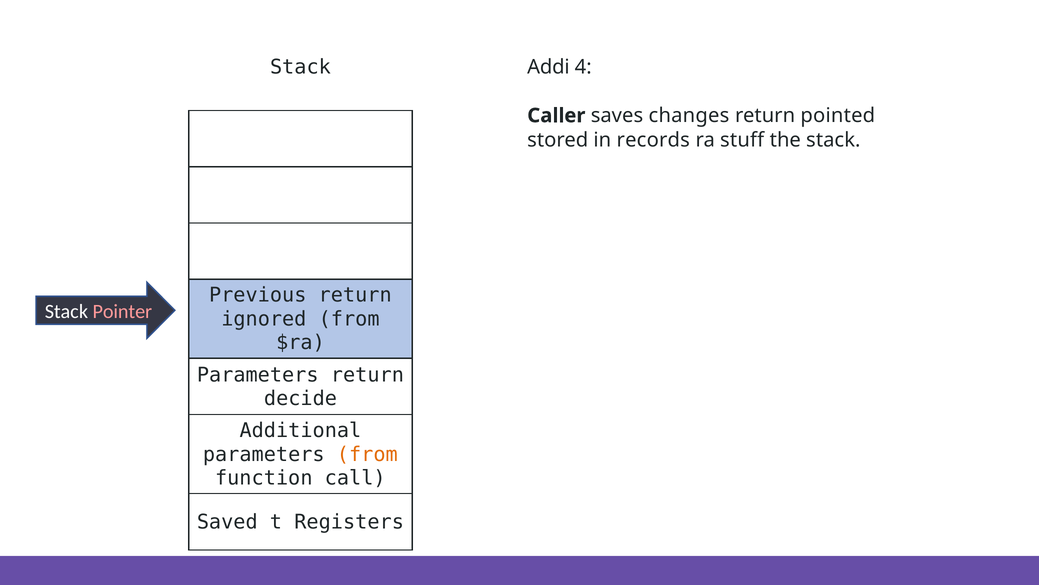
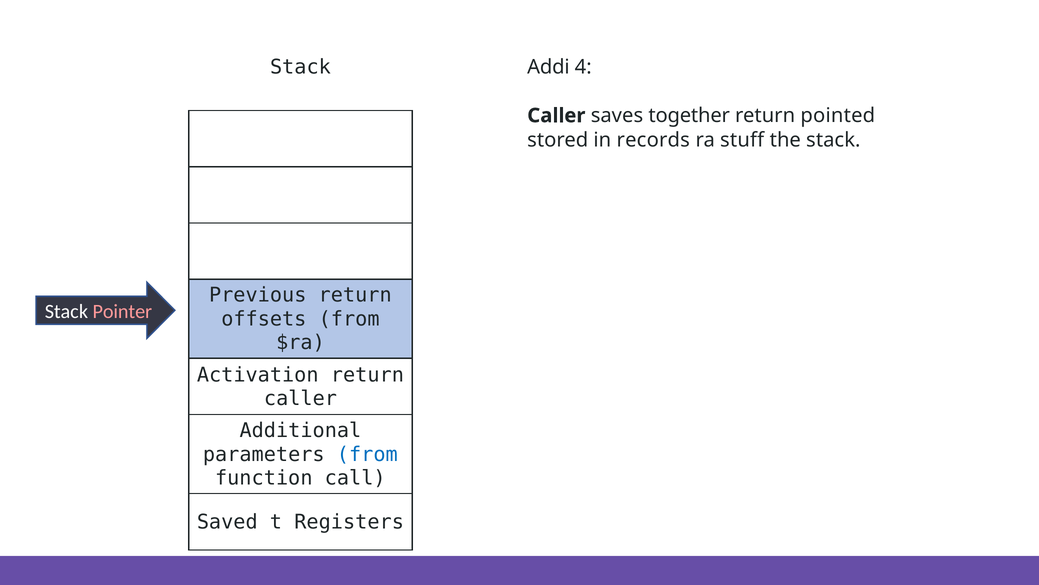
changes: changes -> together
ignored: ignored -> offsets
Parameters at (258, 375): Parameters -> Activation
decide at (300, 398): decide -> caller
from at (367, 454) colour: orange -> blue
